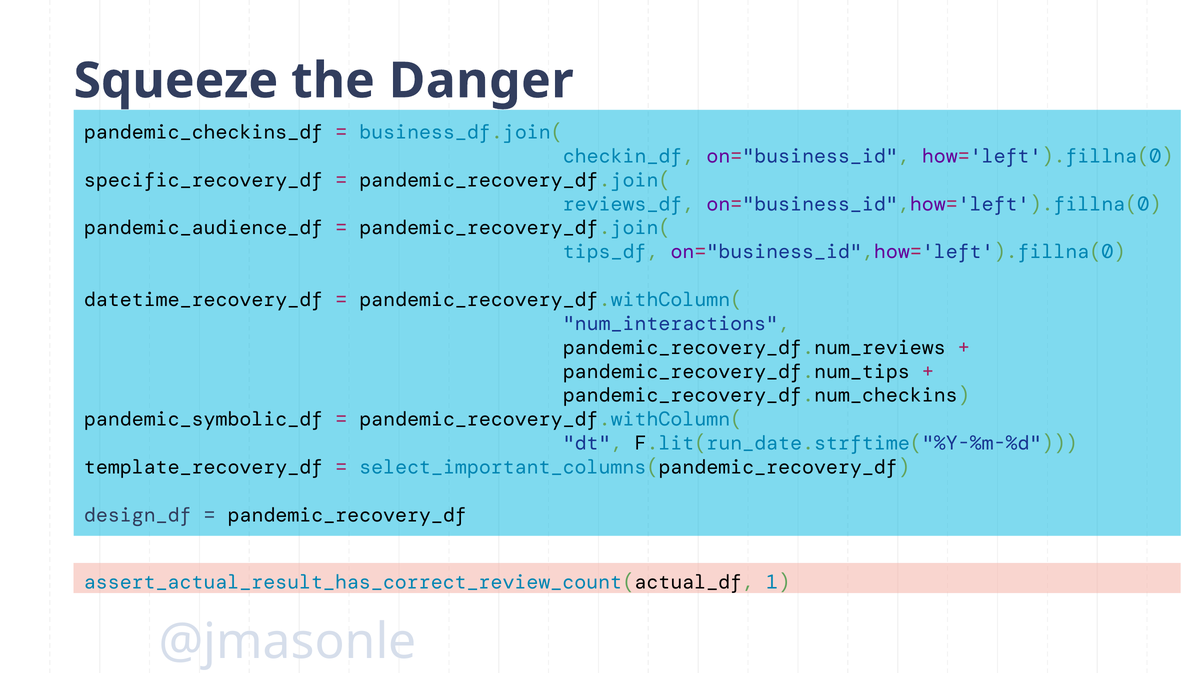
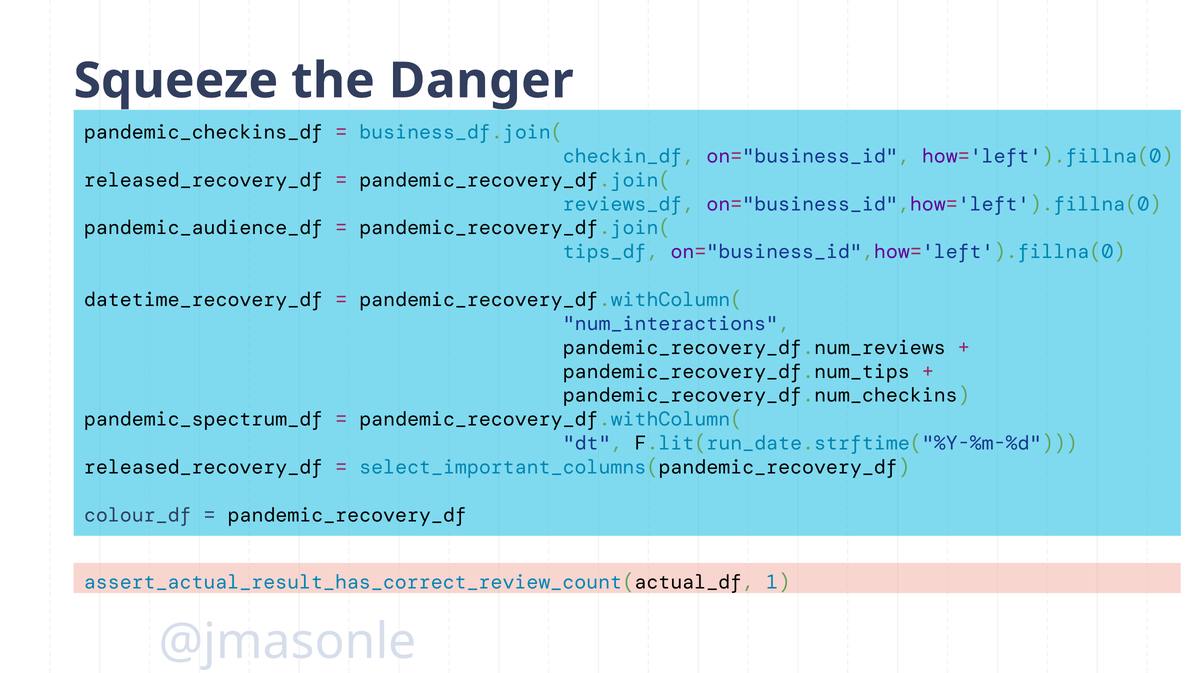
specific_recovery_df at (204, 180): specific_recovery_df -> released_recovery_df
pandemic_symbolic_df: pandemic_symbolic_df -> pandemic_spectrum_df
template_recovery_df at (204, 467): template_recovery_df -> released_recovery_df
design_df: design_df -> colour_df
